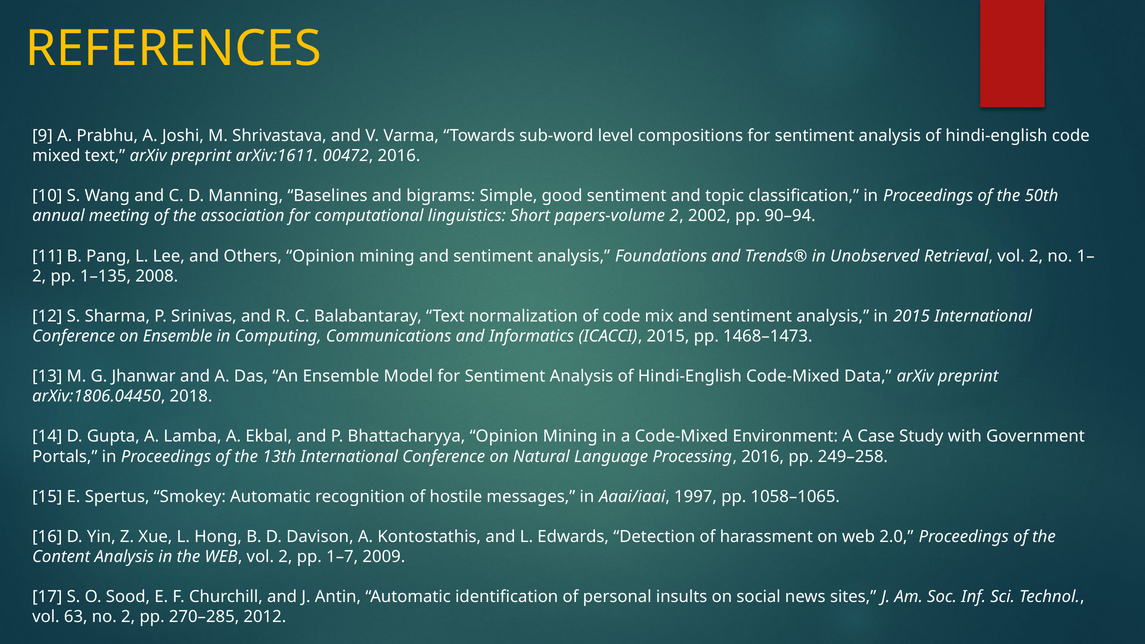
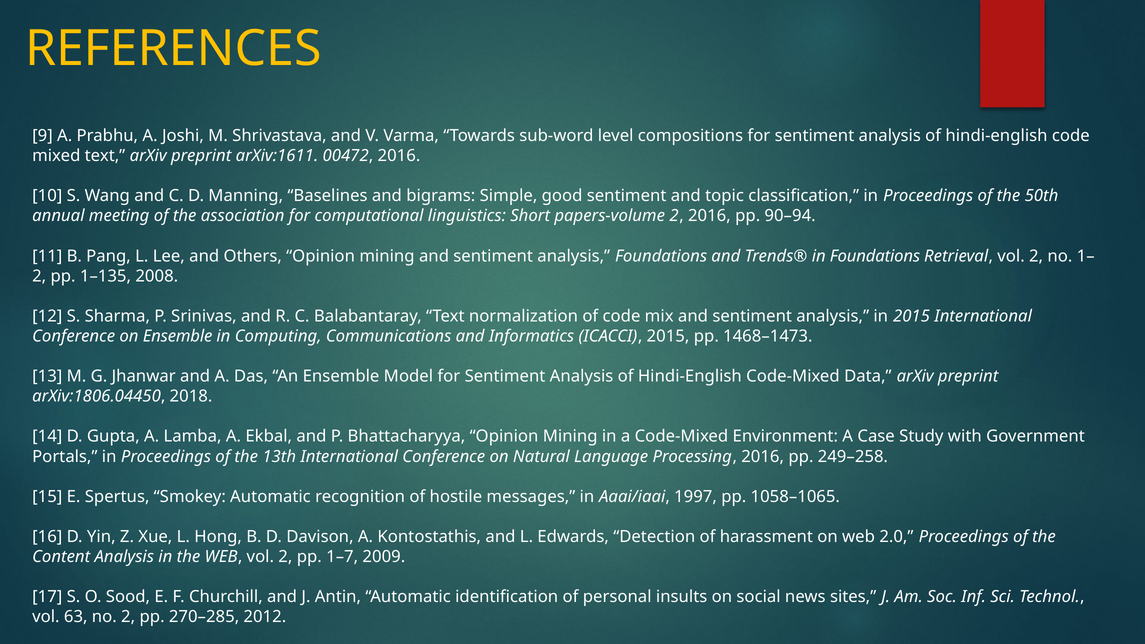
2 2002: 2002 -> 2016
in Unobserved: Unobserved -> Foundations
